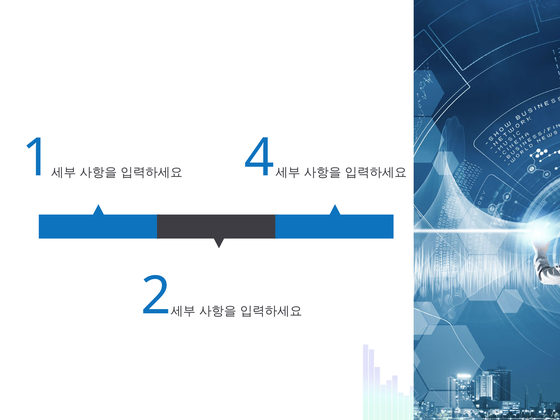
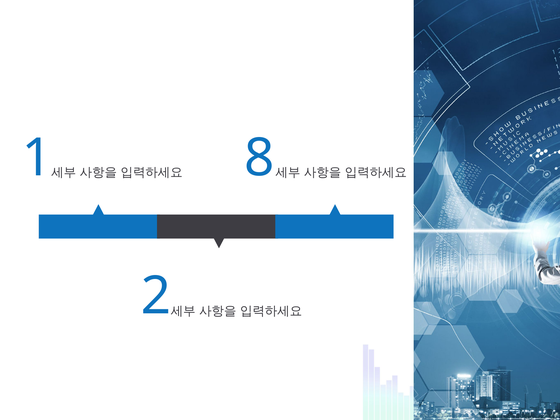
4: 4 -> 8
